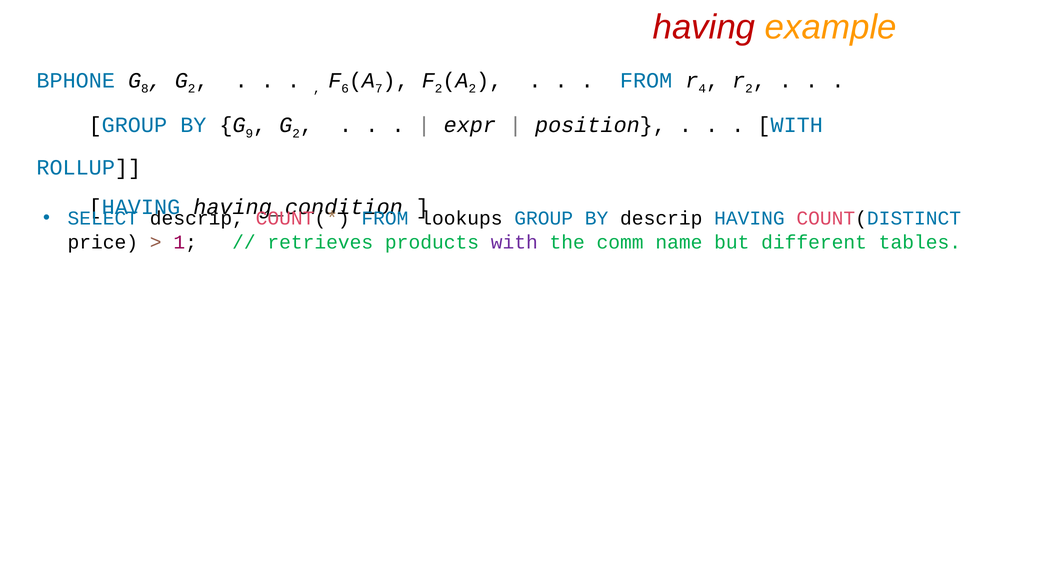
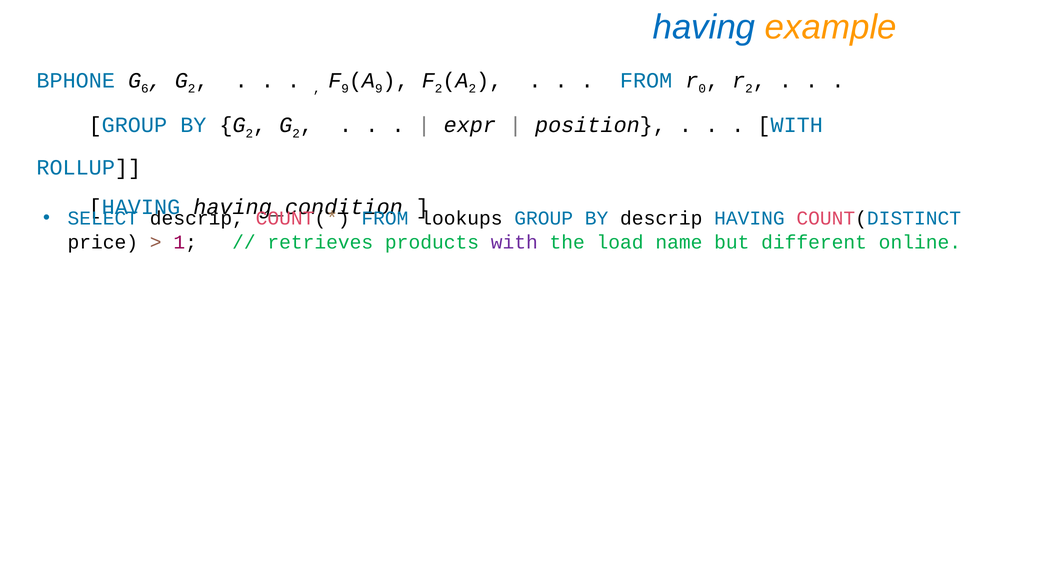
having at (704, 27) colour: red -> blue
8: 8 -> 6
6 at (345, 89): 6 -> 9
7 at (379, 89): 7 -> 9
4: 4 -> 0
9 at (249, 133): 9 -> 2
comm: comm -> load
tables: tables -> online
